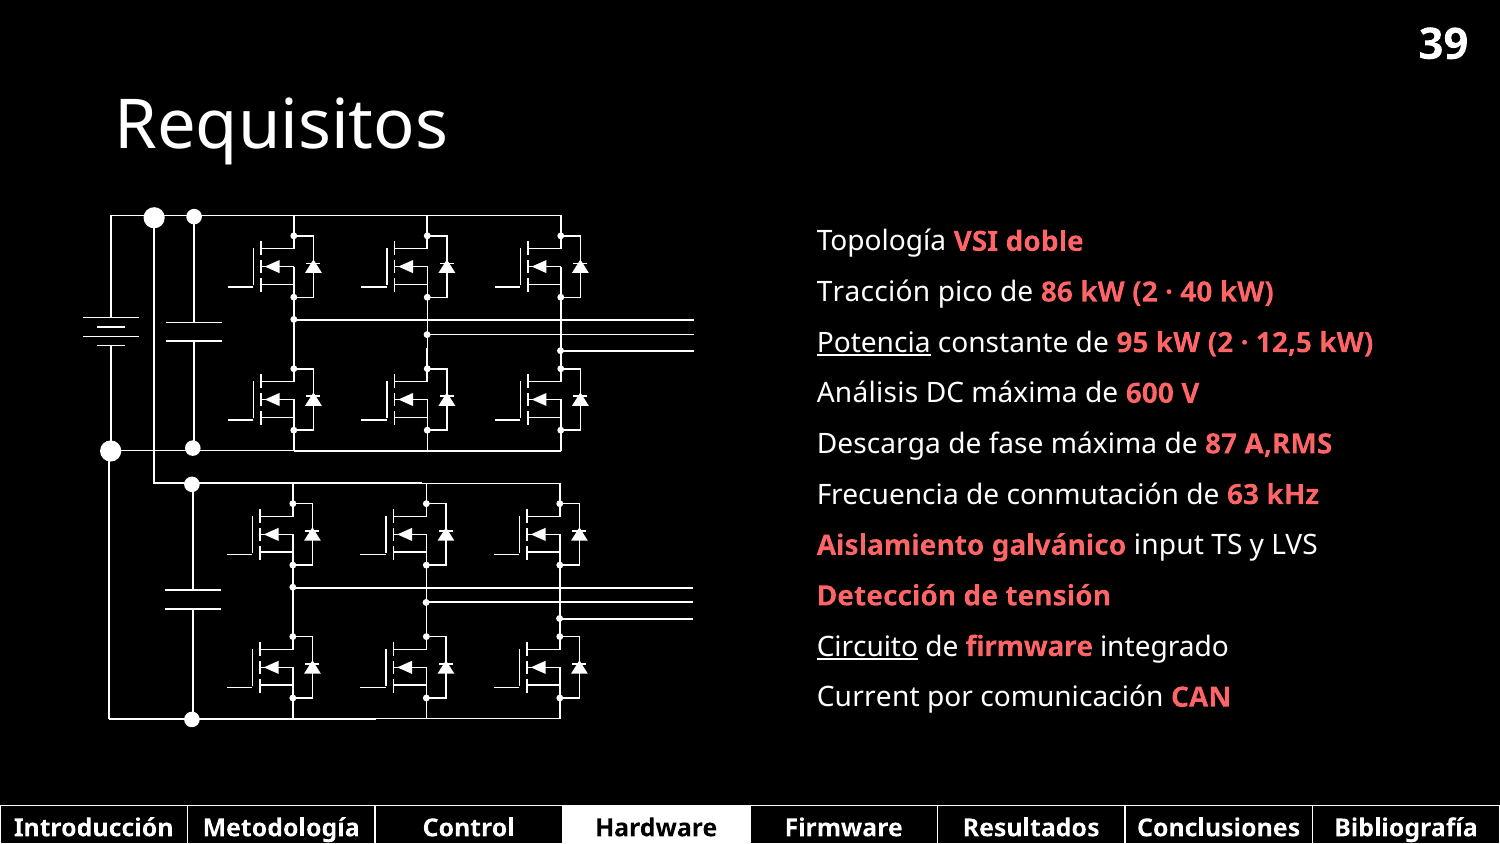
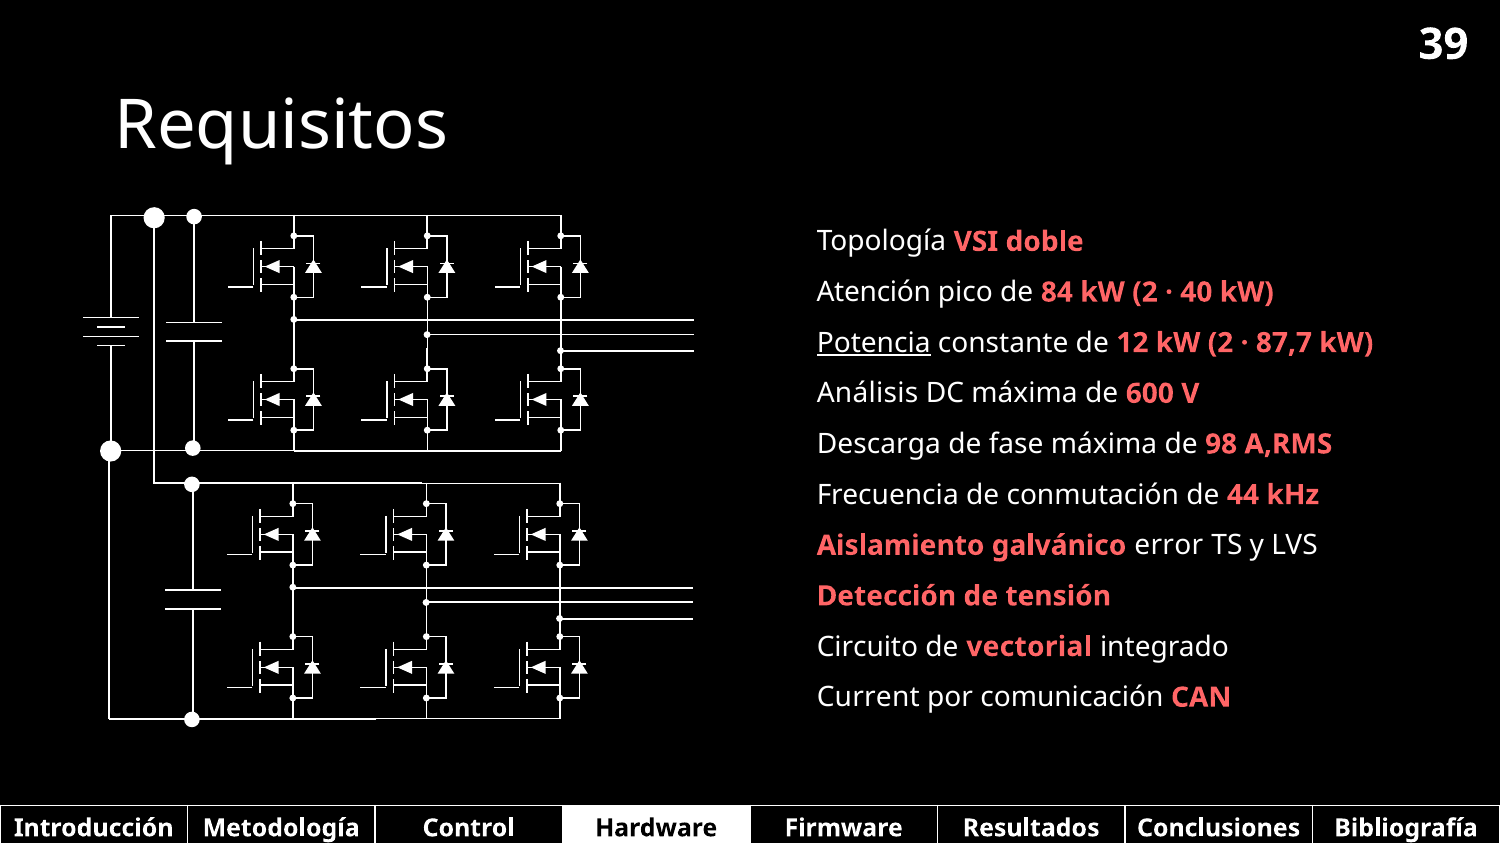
Tracción: Tracción -> Atención
86: 86 -> 84
95: 95 -> 12
12,5: 12,5 -> 87,7
87: 87 -> 98
63: 63 -> 44
input: input -> error
Circuito underline: present -> none
de firmware: firmware -> vectorial
